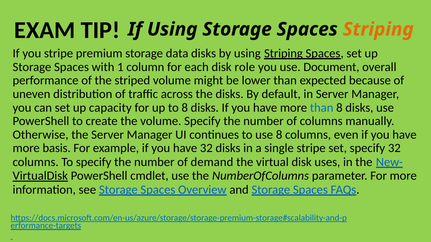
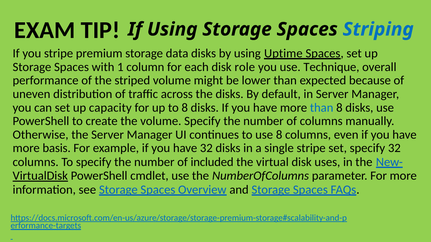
Striping at (378, 29) colour: orange -> blue
using Striping: Striping -> Uptime
Document: Document -> Technique
demand: demand -> included
